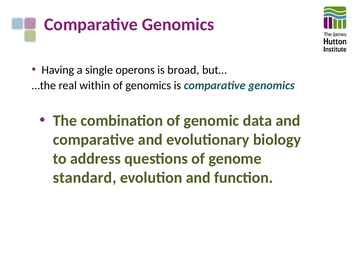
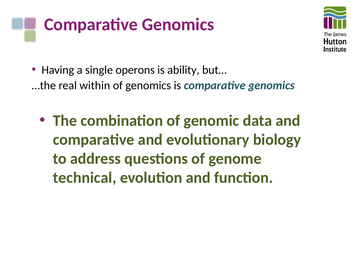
broad: broad -> ability
standard: standard -> technical
